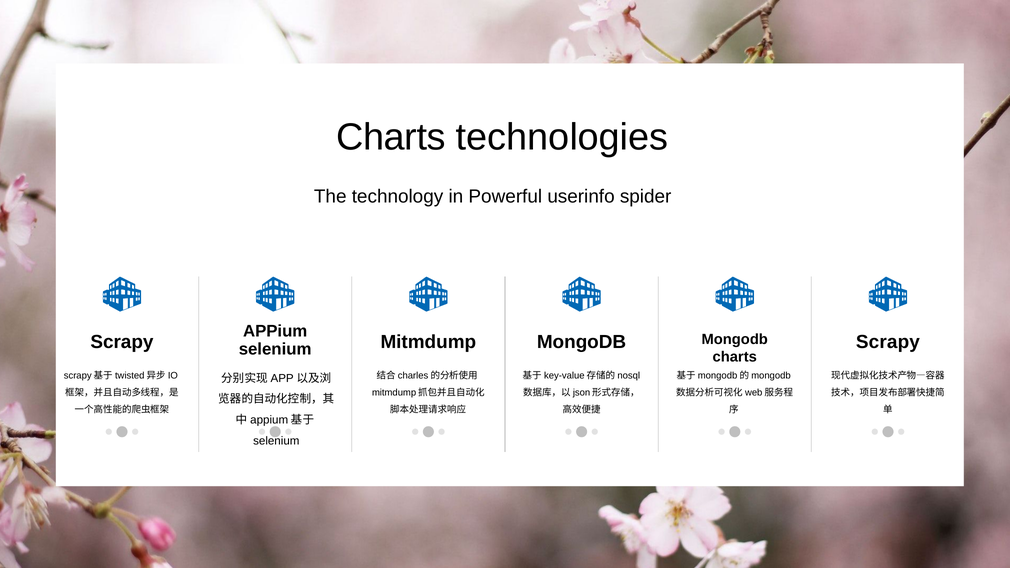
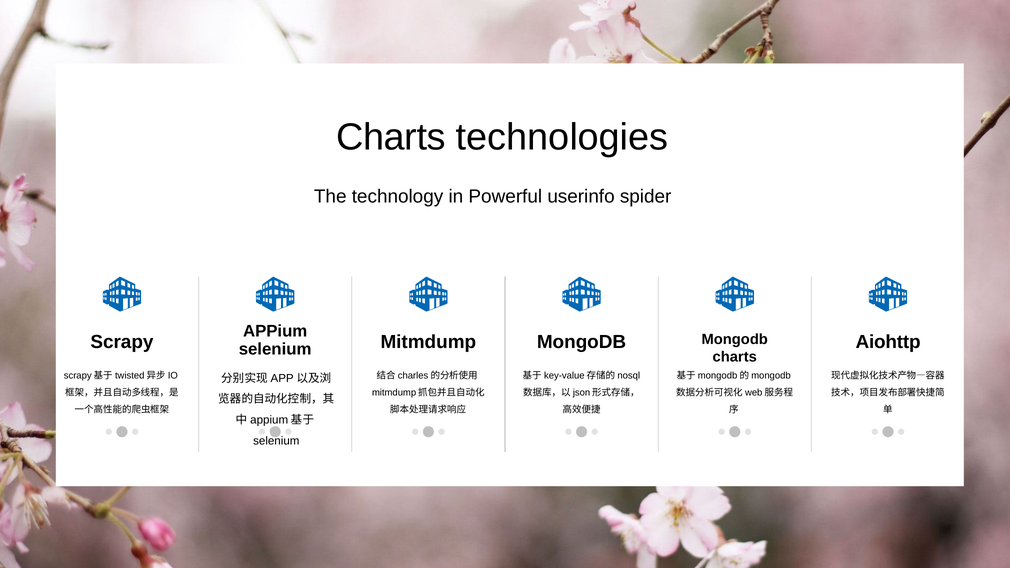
Scrapy at (888, 342): Scrapy -> Aiohttp
